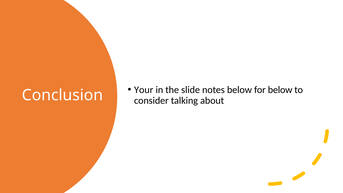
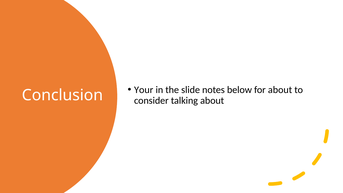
for below: below -> about
